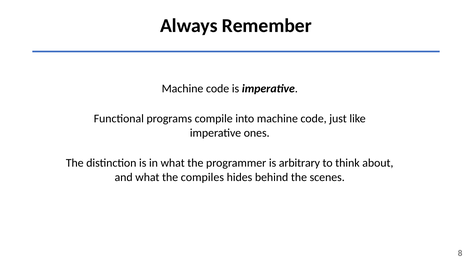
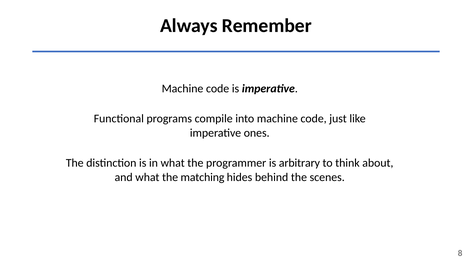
compiles: compiles -> matching
